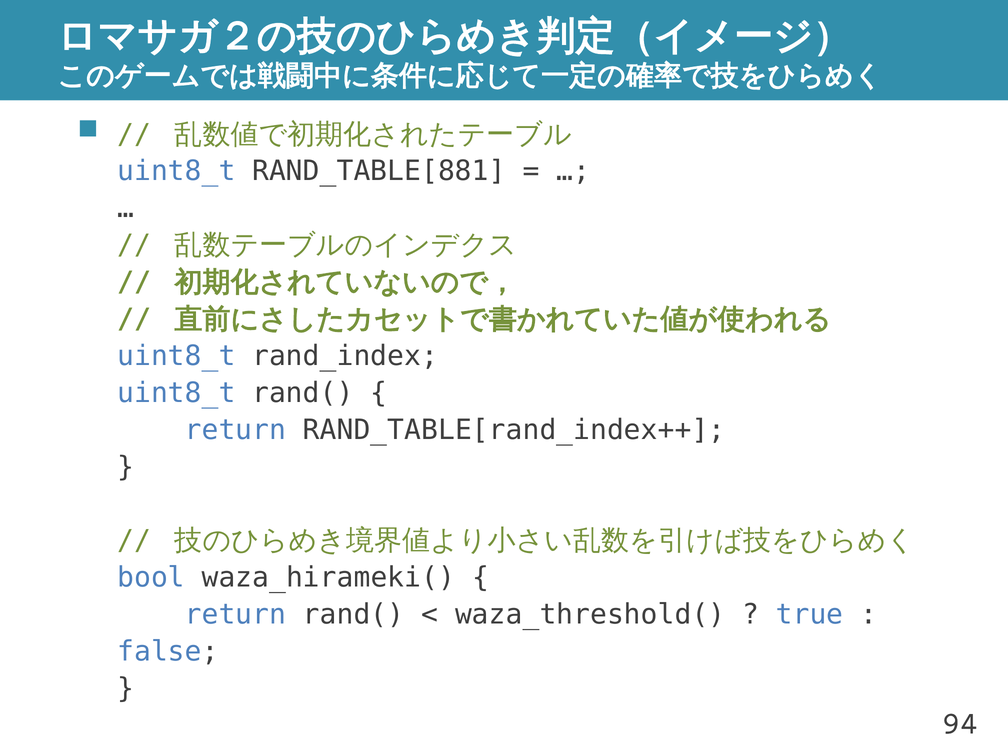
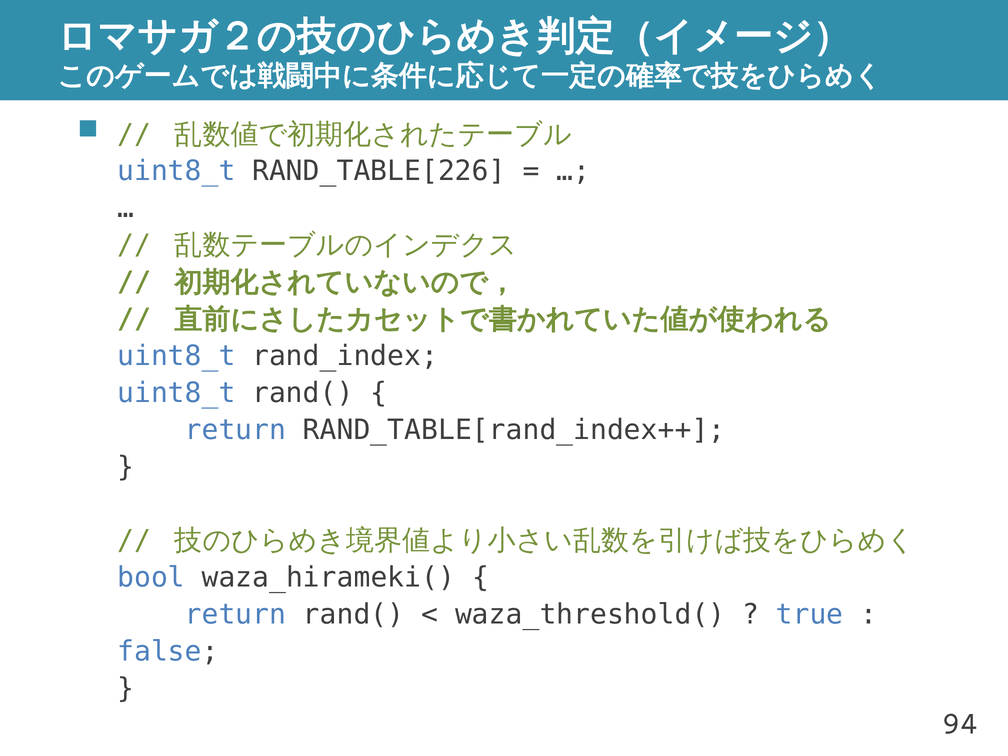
RAND_TABLE[881: RAND_TABLE[881 -> RAND_TABLE[226
